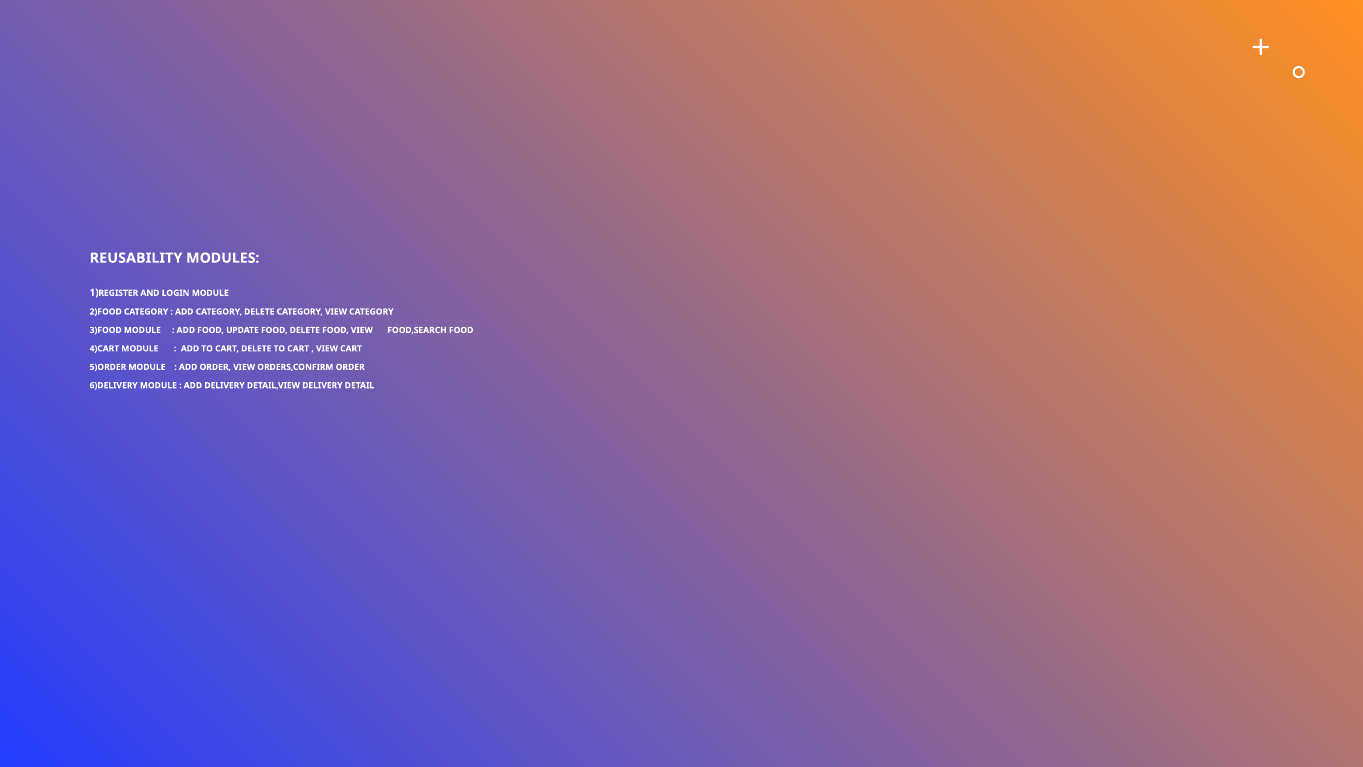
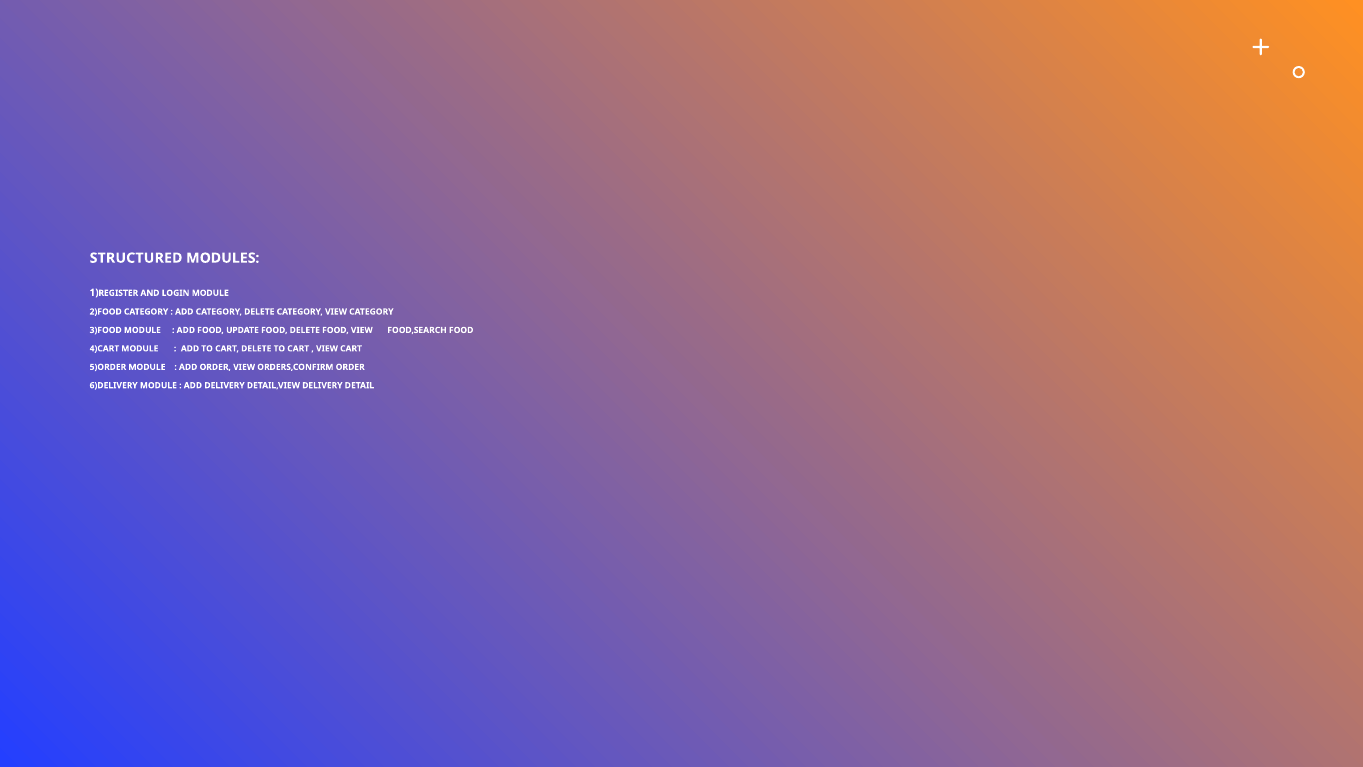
REUSABILITY: REUSABILITY -> STRUCTURED
